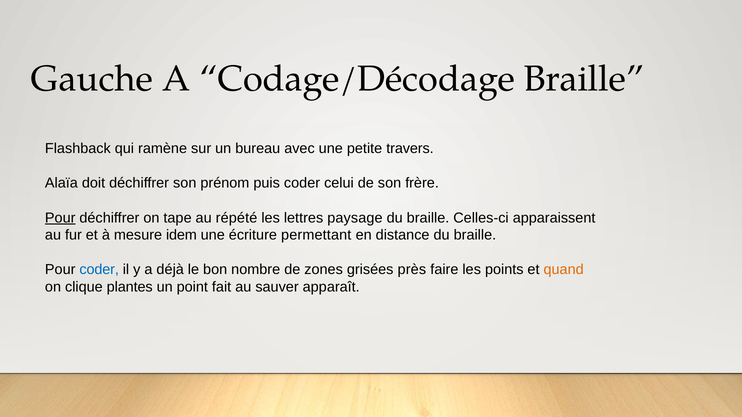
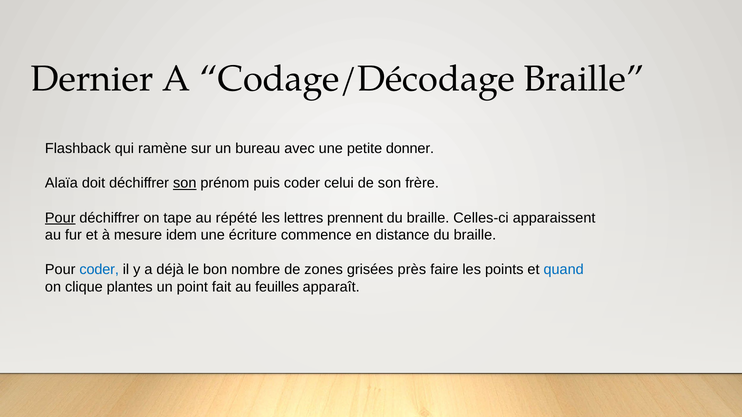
Gauche: Gauche -> Dernier
travers: travers -> donner
son at (185, 183) underline: none -> present
paysage: paysage -> prennent
permettant: permettant -> commence
quand colour: orange -> blue
sauver: sauver -> feuilles
